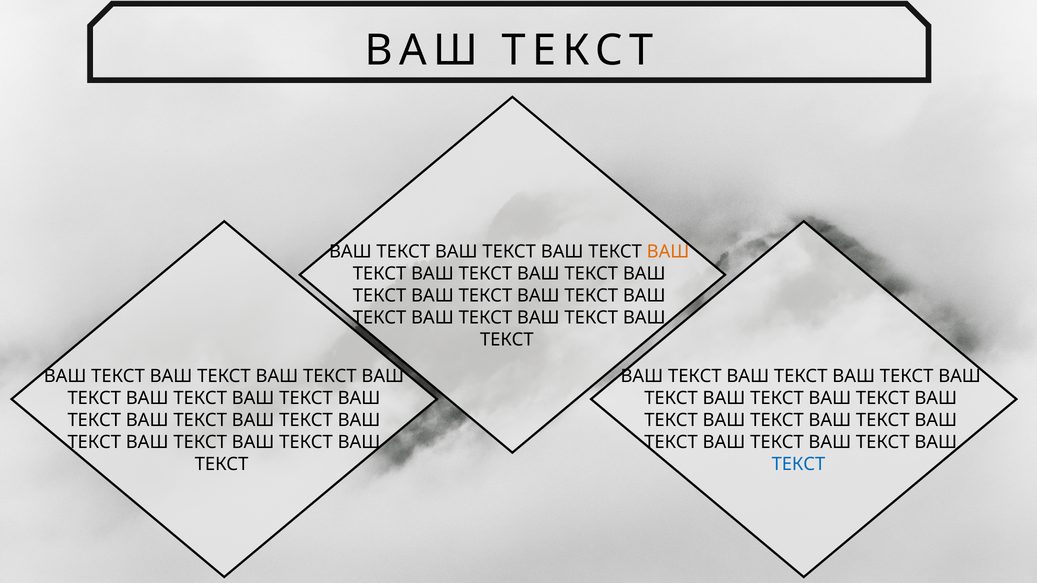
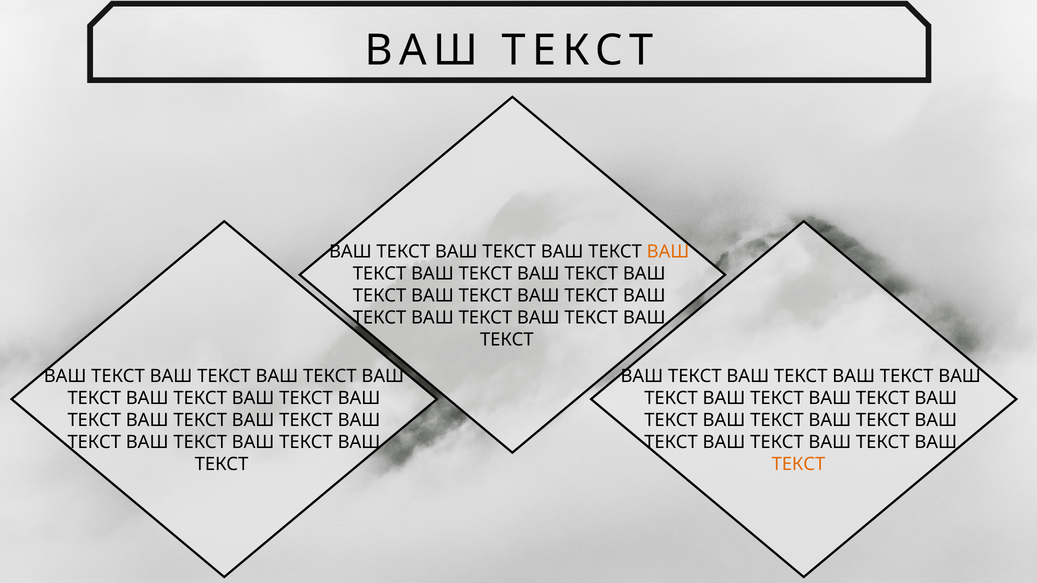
ТЕКСТ at (798, 465) colour: blue -> orange
